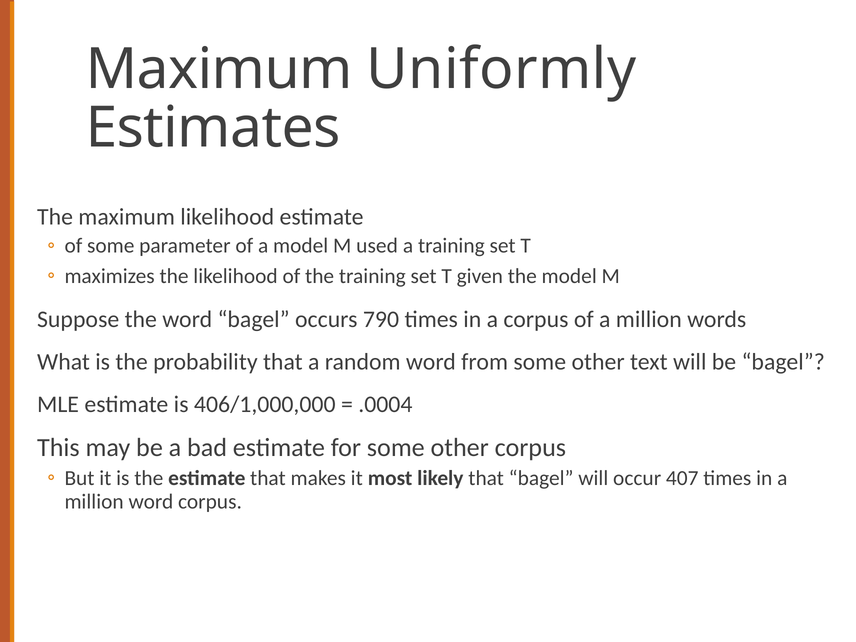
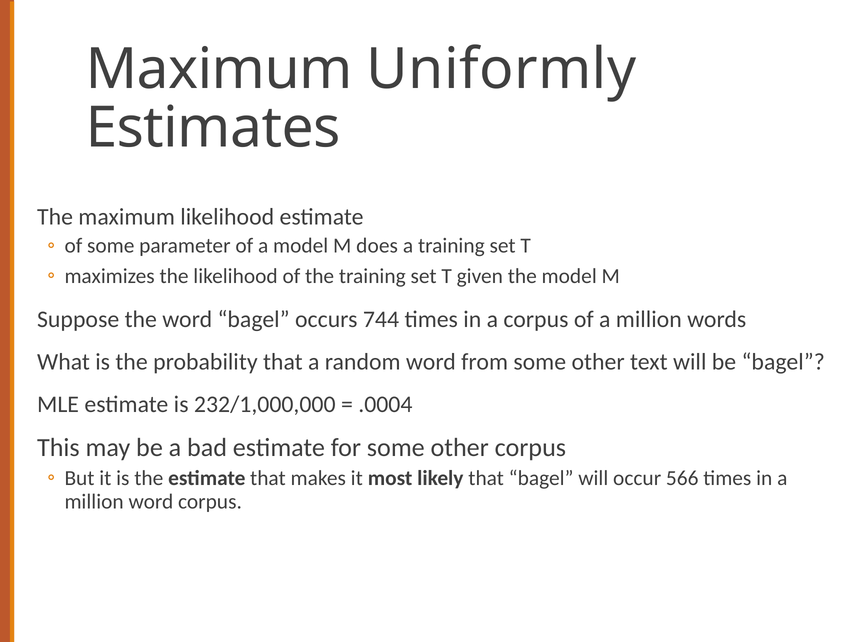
used: used -> does
790: 790 -> 744
406/1,000,000: 406/1,000,000 -> 232/1,000,000
407: 407 -> 566
